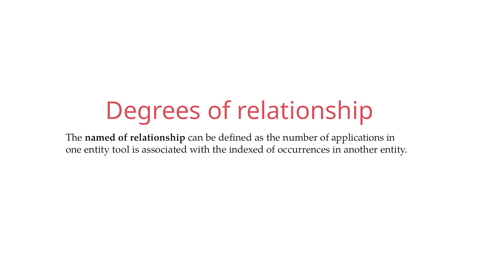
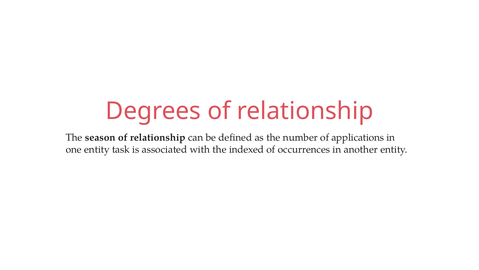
named: named -> season
tool: tool -> task
